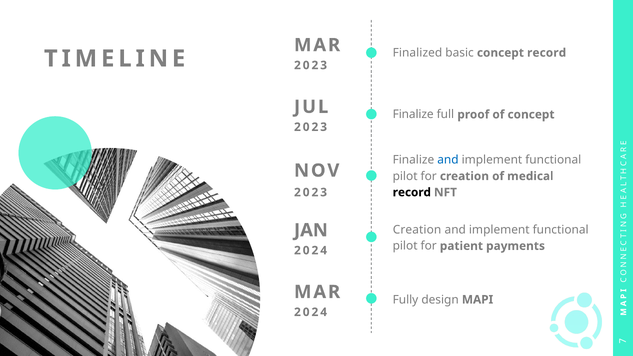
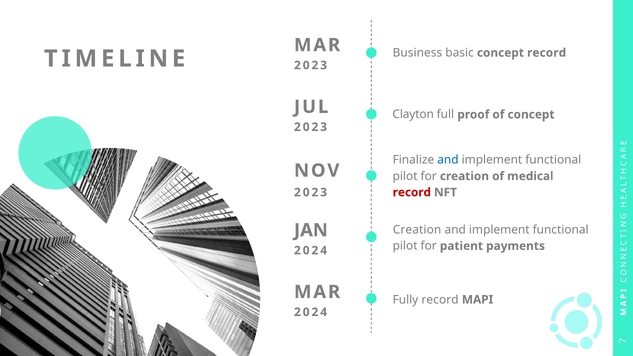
Finalized: Finalized -> Business
Finalize at (413, 115): Finalize -> Clayton
record at (412, 192) colour: black -> red
Fully design: design -> record
